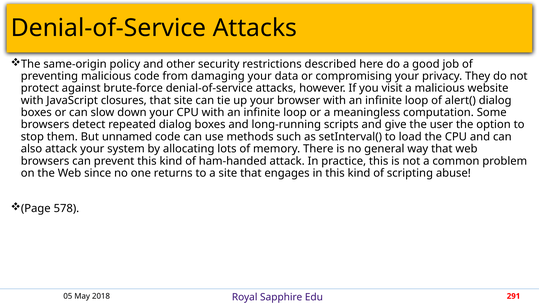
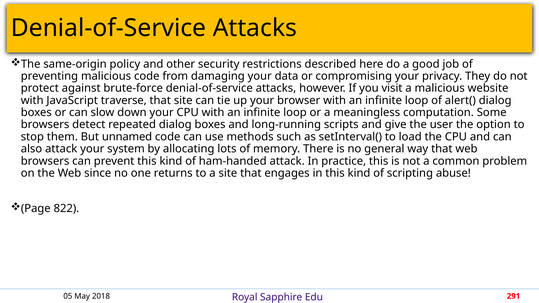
closures: closures -> traverse
578: 578 -> 822
